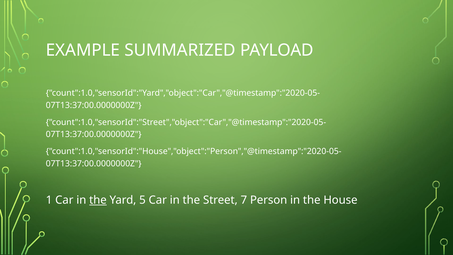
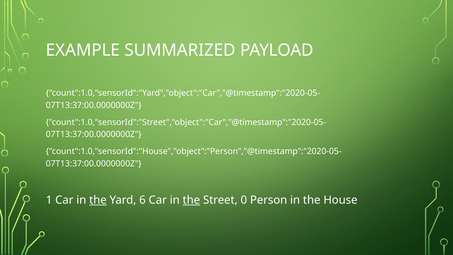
5: 5 -> 6
the at (191, 200) underline: none -> present
7: 7 -> 0
